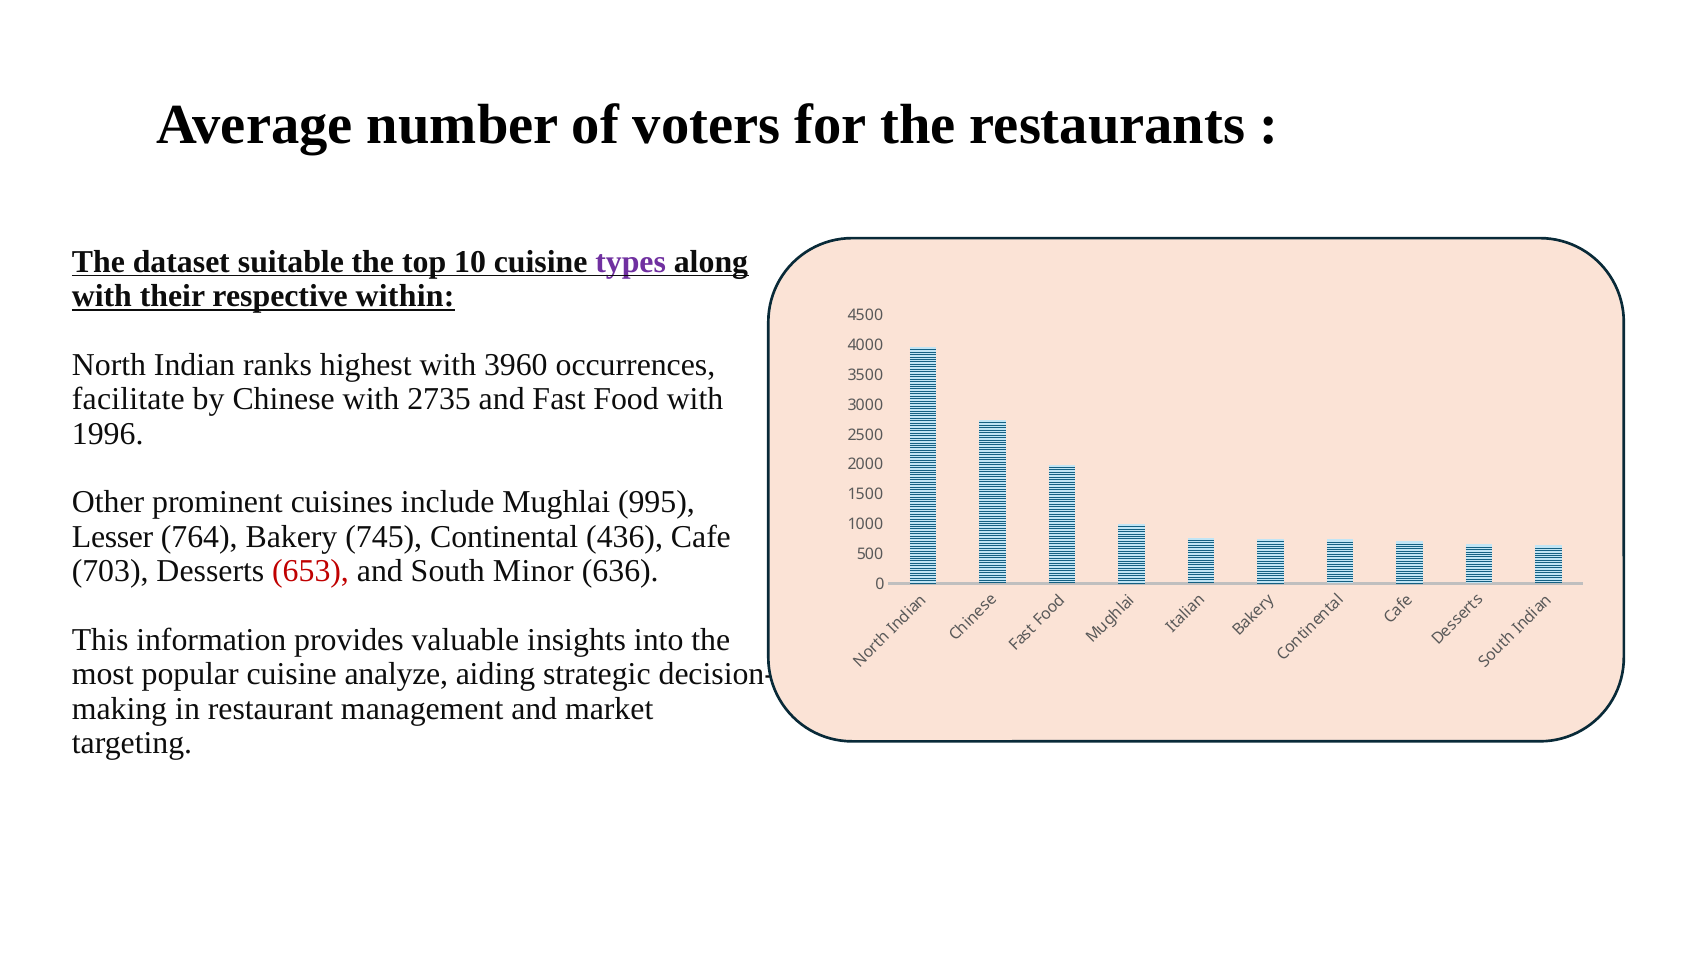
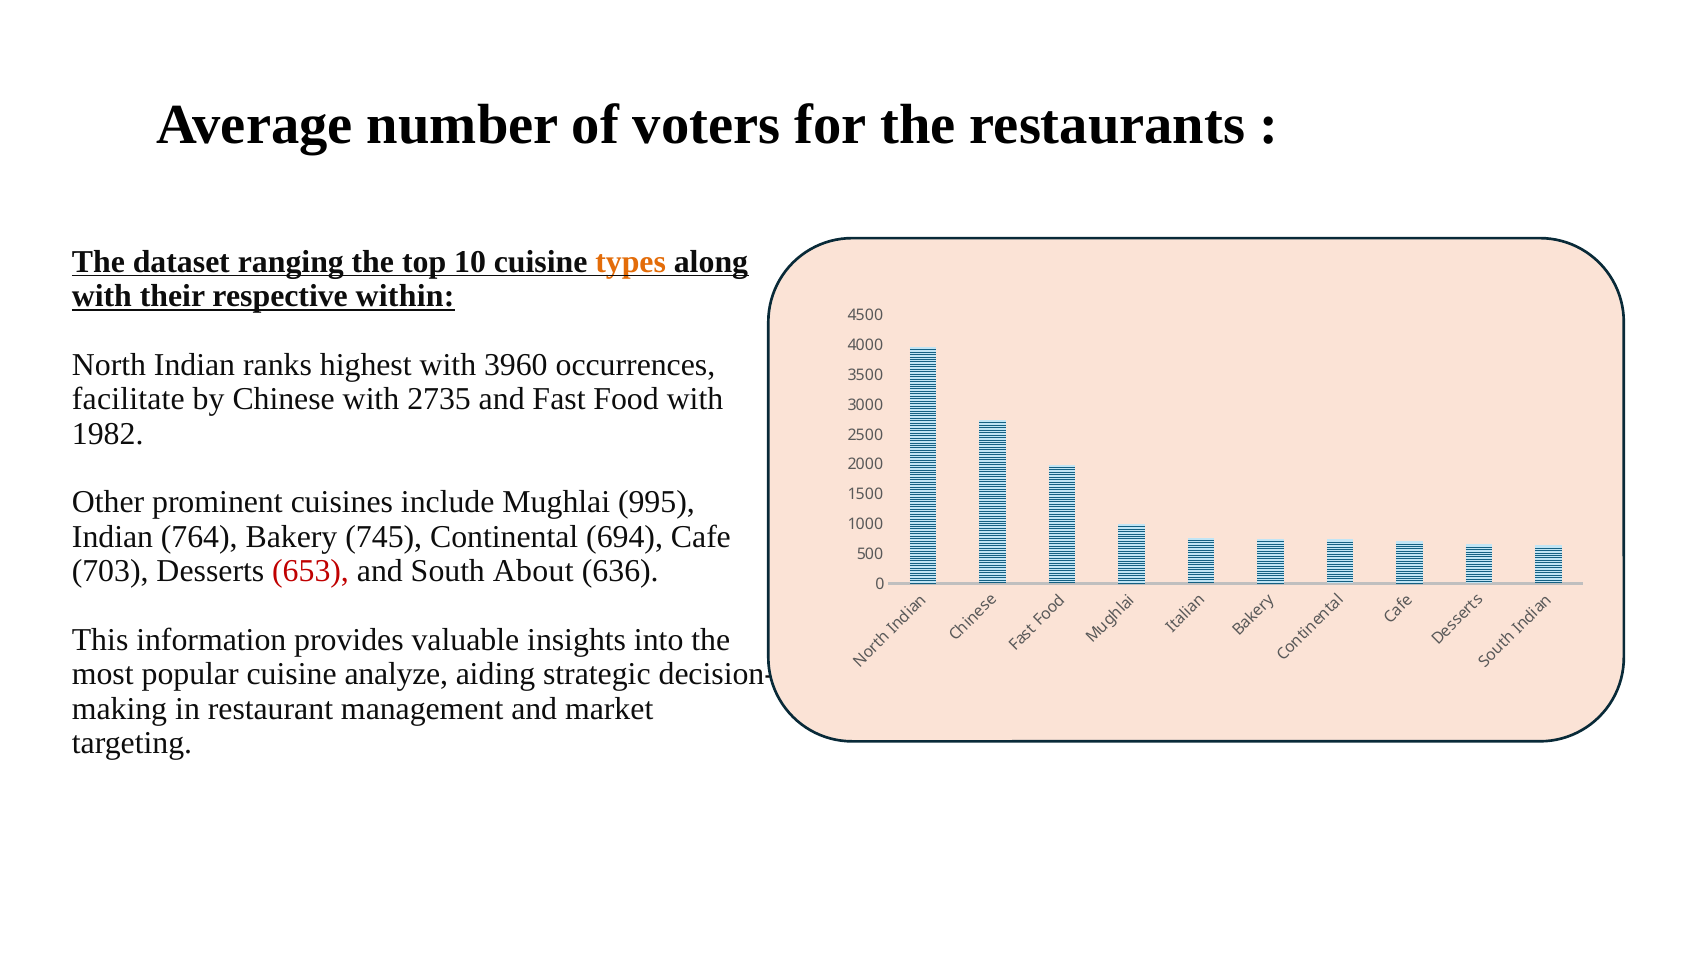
suitable: suitable -> ranging
types colour: purple -> orange
1996: 1996 -> 1982
Lesser at (113, 536): Lesser -> Indian
436: 436 -> 694
Minor: Minor -> About
